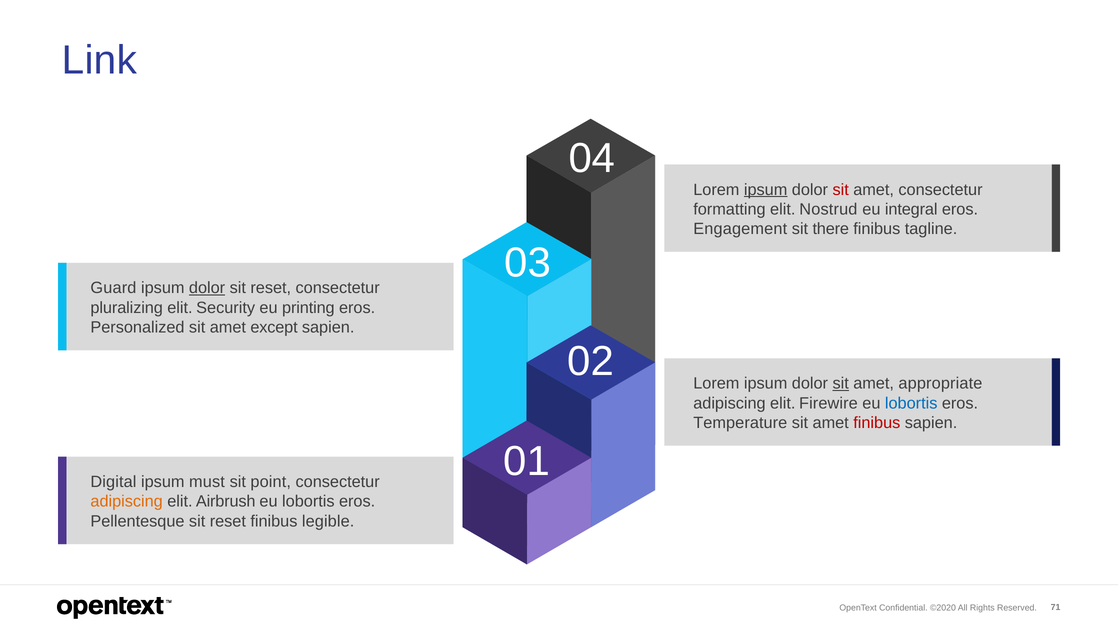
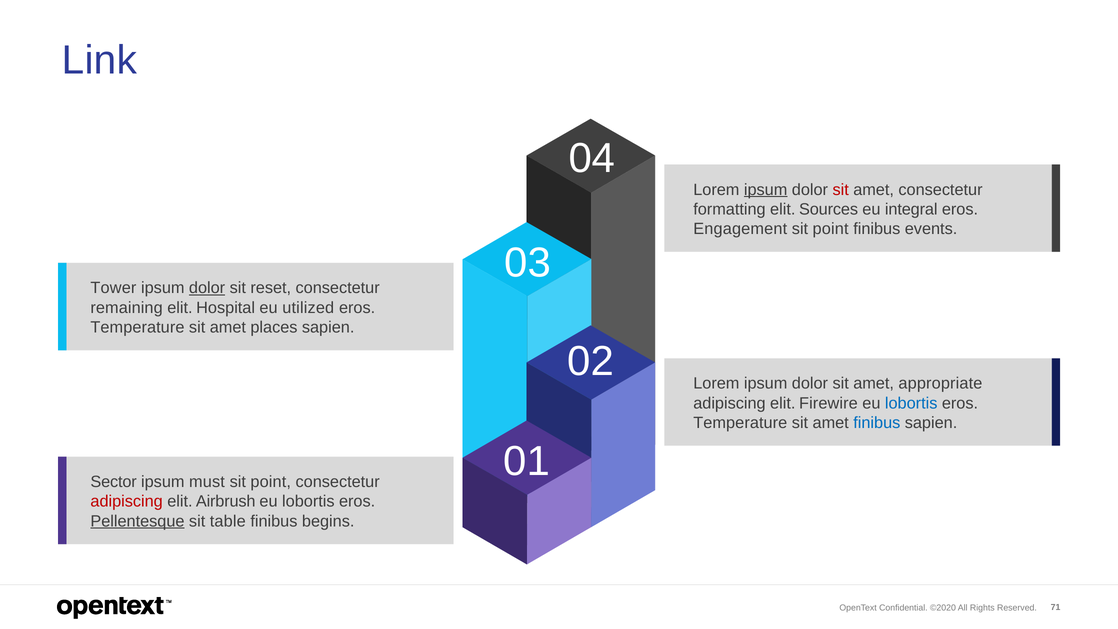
Nostrud: Nostrud -> Sources
there at (831, 229): there -> point
tagline: tagline -> events
Guard: Guard -> Tower
pluralizing: pluralizing -> remaining
Security: Security -> Hospital
printing: printing -> utilized
Personalized at (137, 327): Personalized -> Temperature
except: except -> places
sit at (841, 384) underline: present -> none
finibus at (877, 423) colour: red -> blue
Digital: Digital -> Sector
adipiscing at (127, 501) colour: orange -> red
Pellentesque underline: none -> present
reset at (228, 521): reset -> table
legible: legible -> begins
